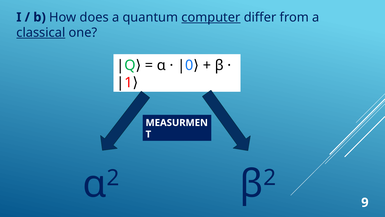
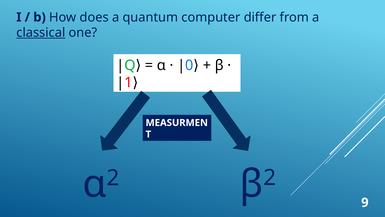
computer underline: present -> none
